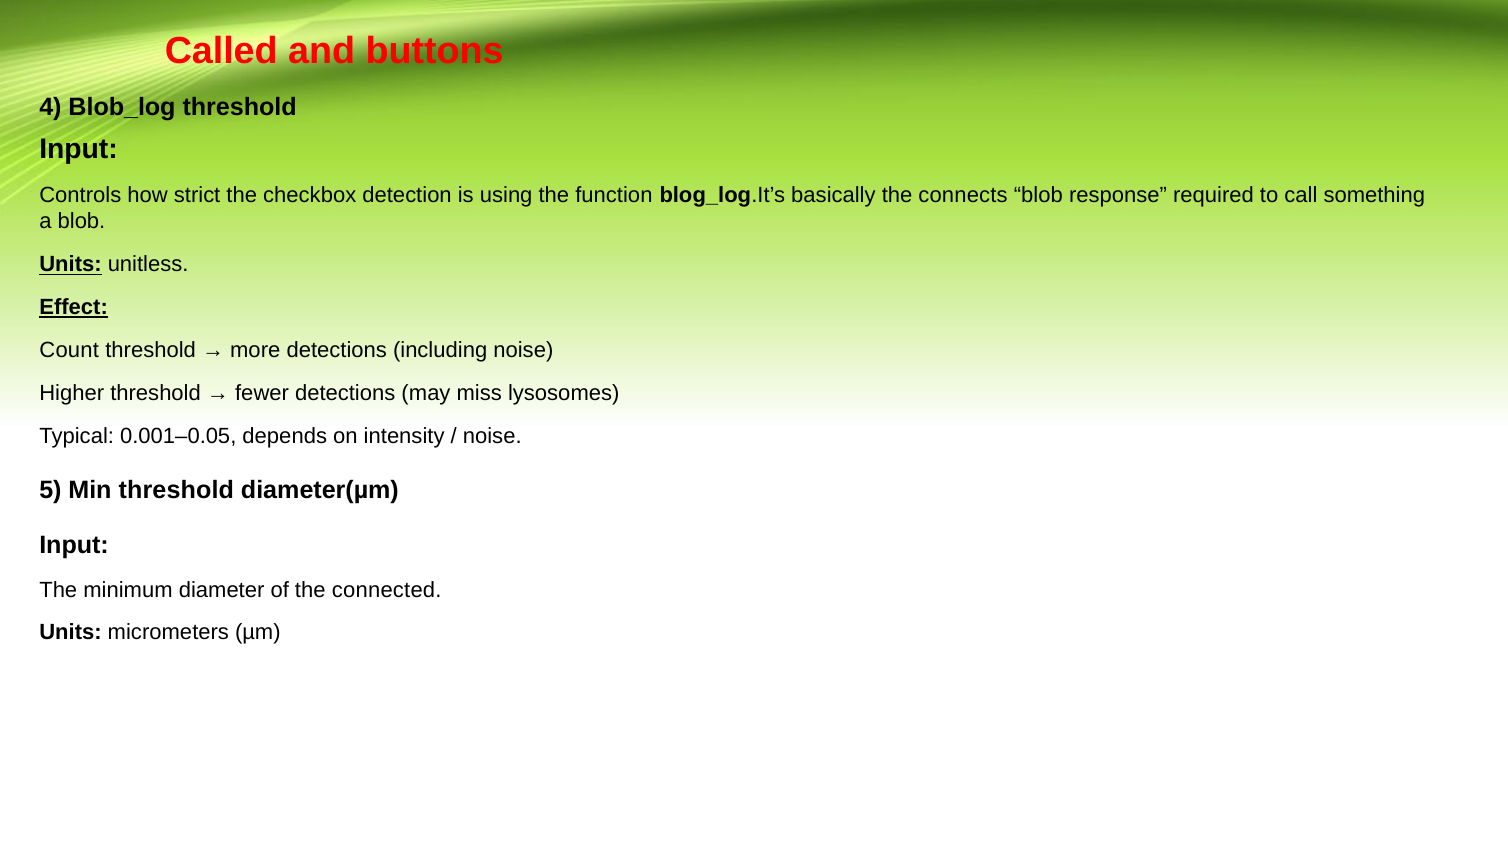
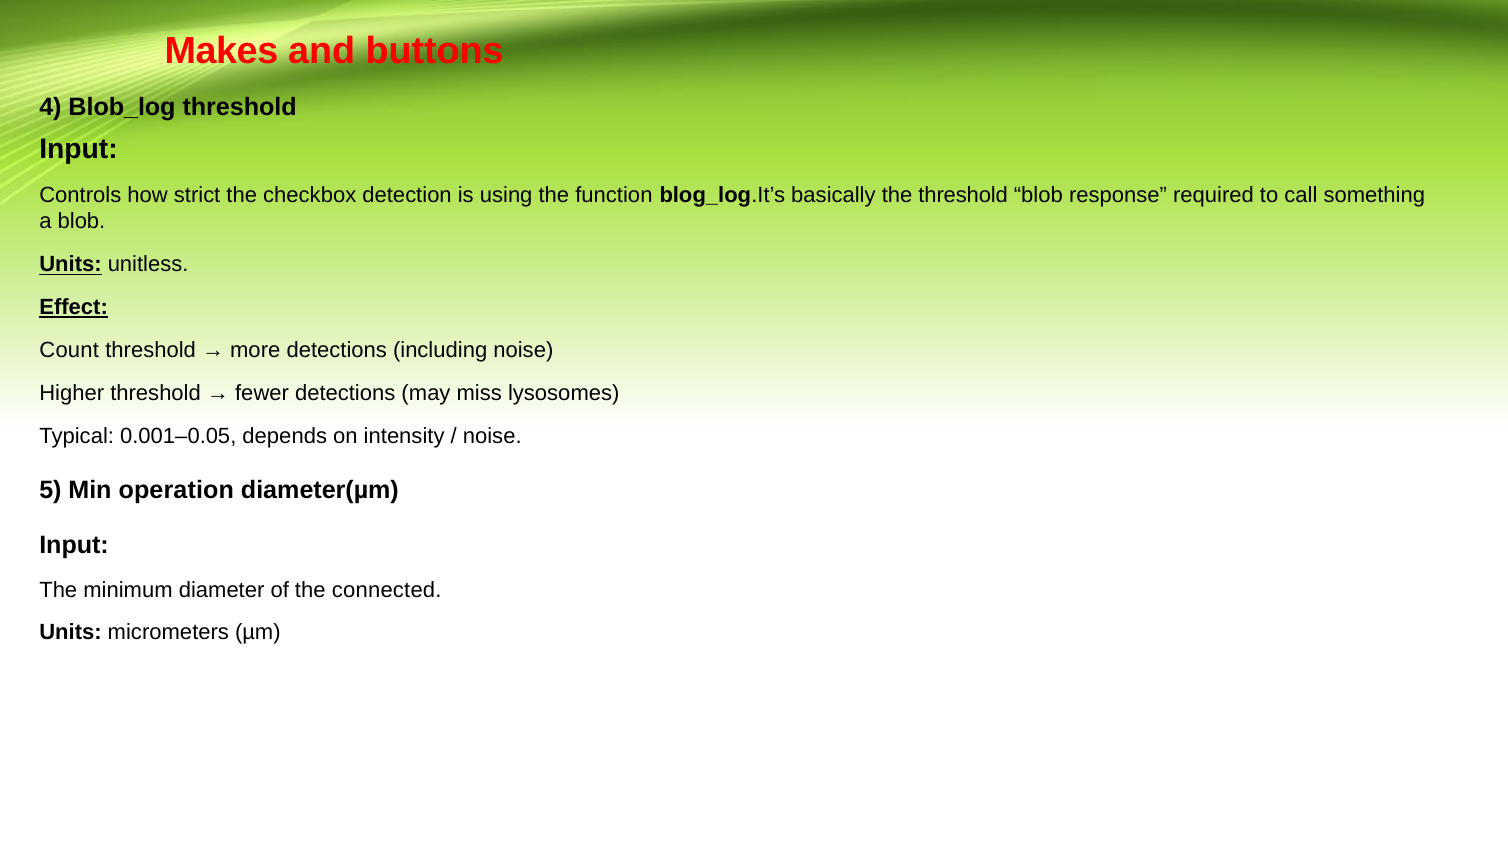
Called: Called -> Makes
the connects: connects -> threshold
Min threshold: threshold -> operation
